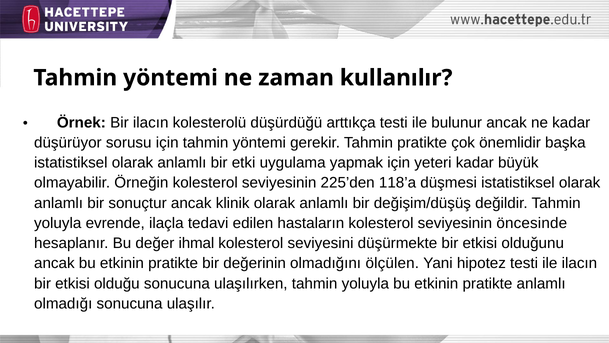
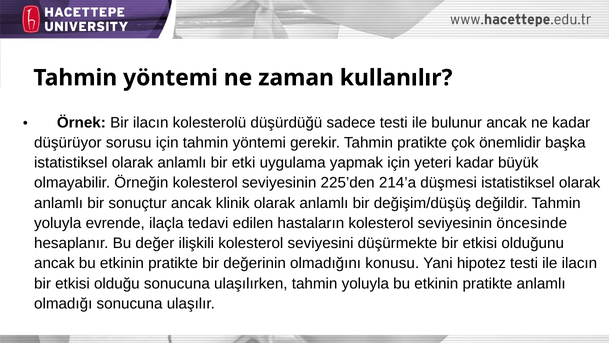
arttıkça: arttıkça -> sadece
118’a: 118’a -> 214’a
ihmal: ihmal -> ilişkili
ölçülen: ölçülen -> konusu
